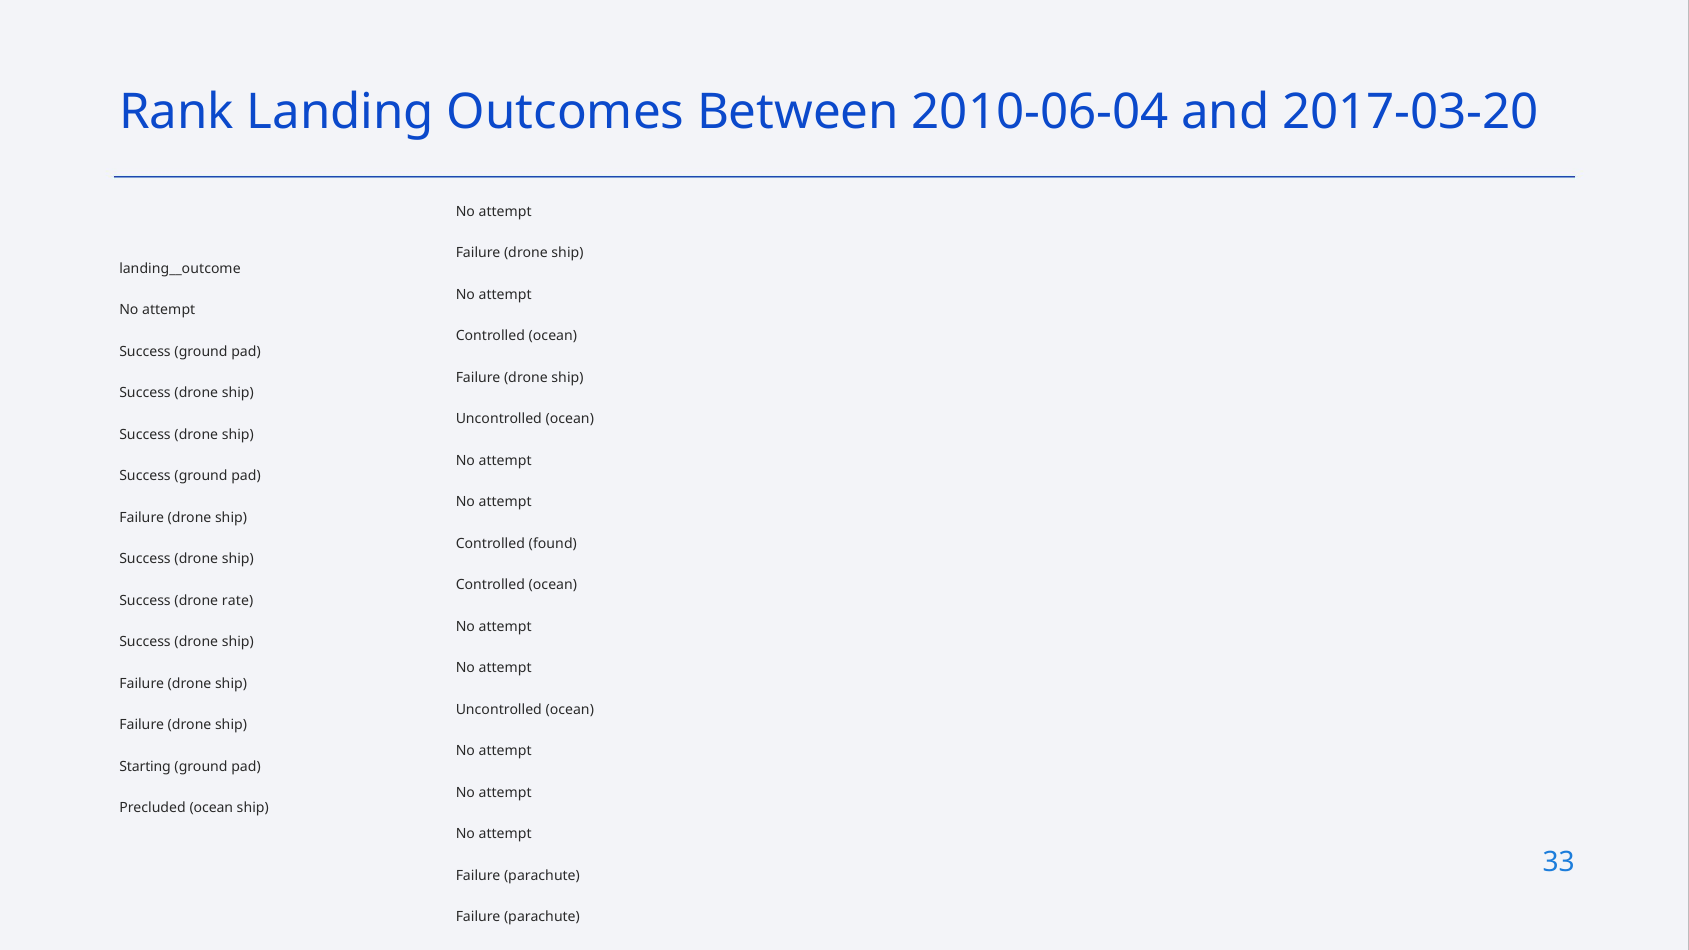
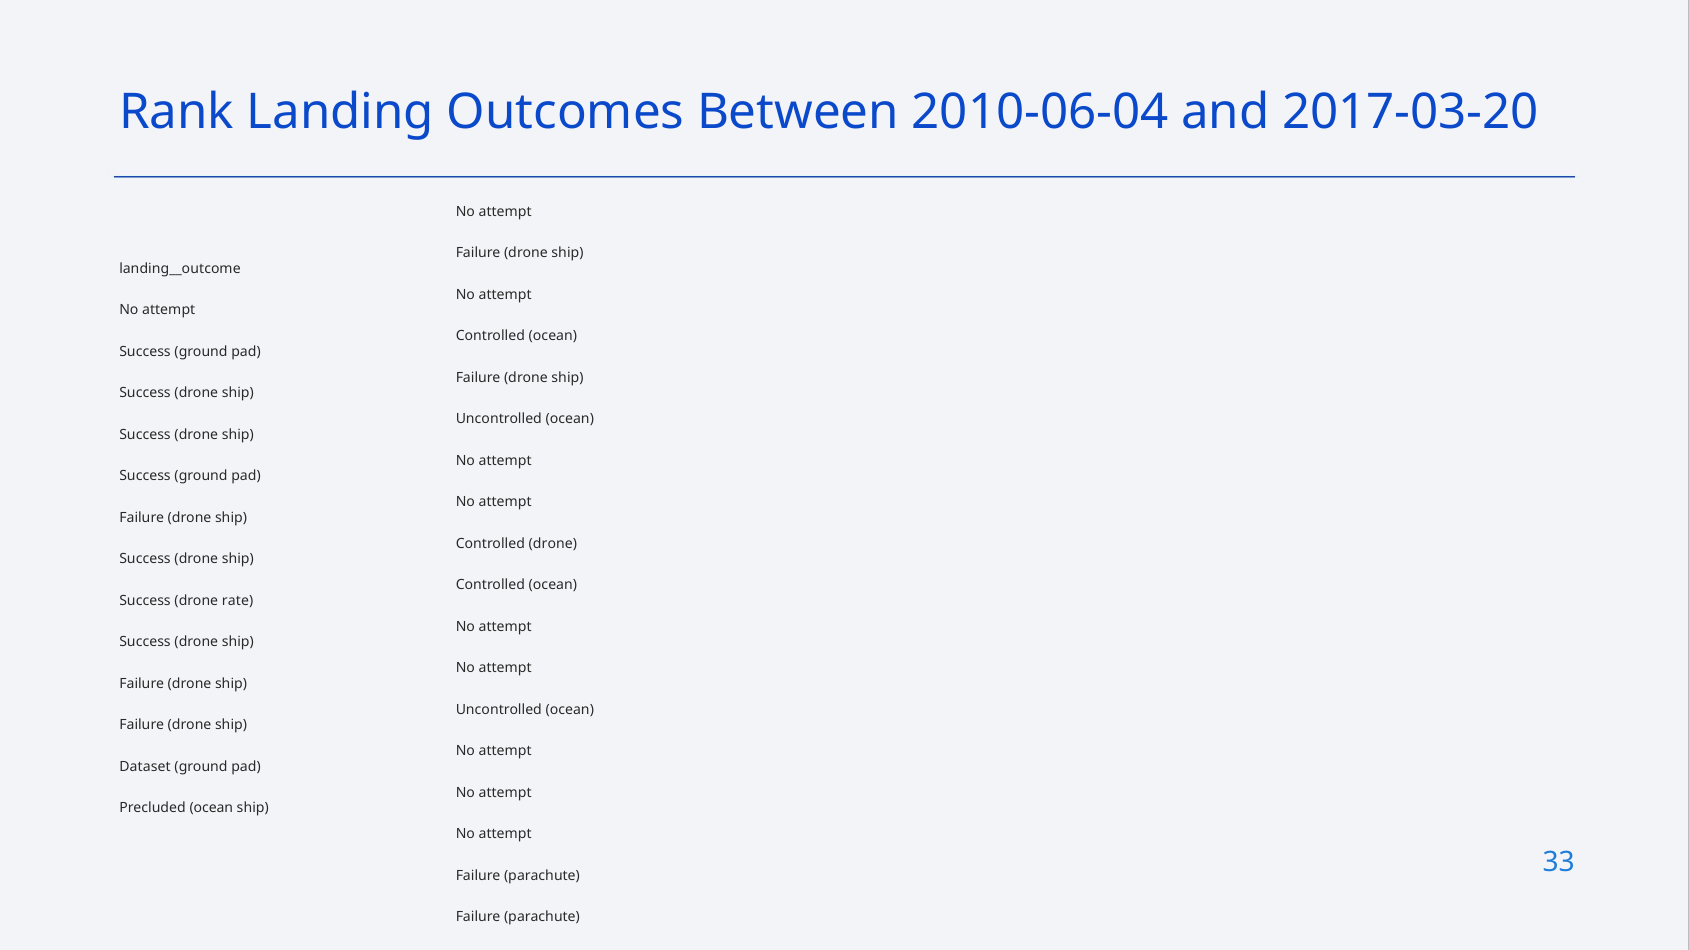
Controlled found: found -> drone
Starting: Starting -> Dataset
